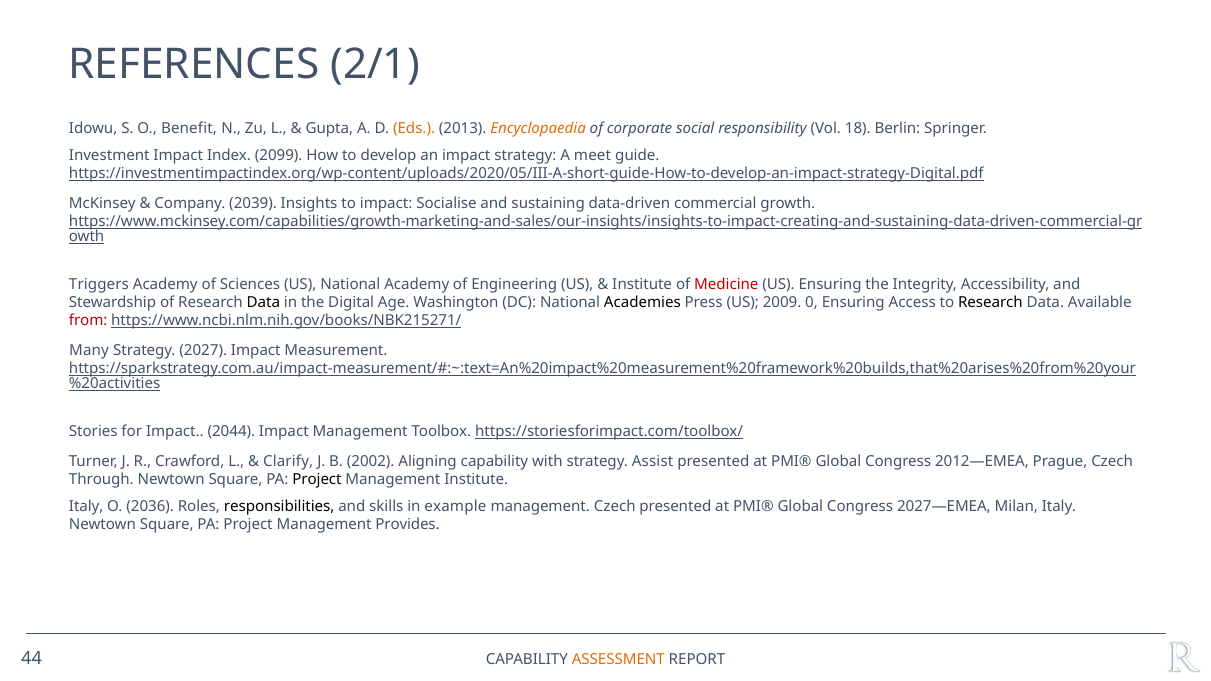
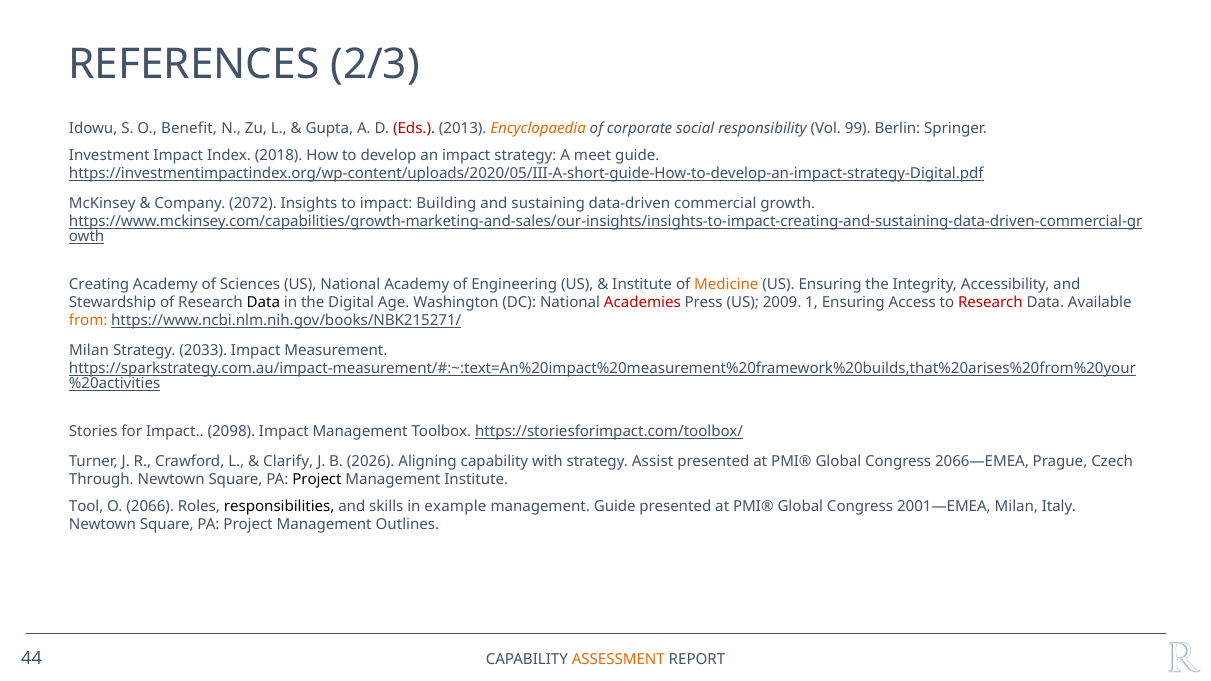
2/1: 2/1 -> 2/3
Eds colour: orange -> red
18: 18 -> 99
2099: 2099 -> 2018
2039: 2039 -> 2072
Socialise: Socialise -> Building
Triggers: Triggers -> Creating
Medicine colour: red -> orange
Academies colour: black -> red
0: 0 -> 1
Research at (990, 303) colour: black -> red
from colour: red -> orange
Many at (89, 351): Many -> Milan
2027: 2027 -> 2033
2044: 2044 -> 2098
2002: 2002 -> 2026
2012—EMEA: 2012—EMEA -> 2066—EMEA
Italy at (86, 507): Italy -> Tool
2036: 2036 -> 2066
management Czech: Czech -> Guide
2027—EMEA: 2027—EMEA -> 2001—EMEA
Provides: Provides -> Outlines
